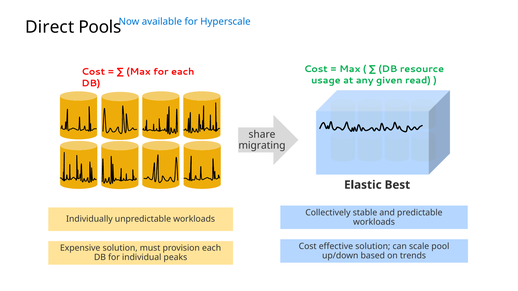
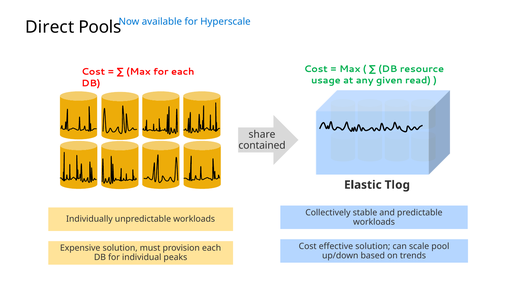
migrating: migrating -> contained
Best: Best -> Tlog
